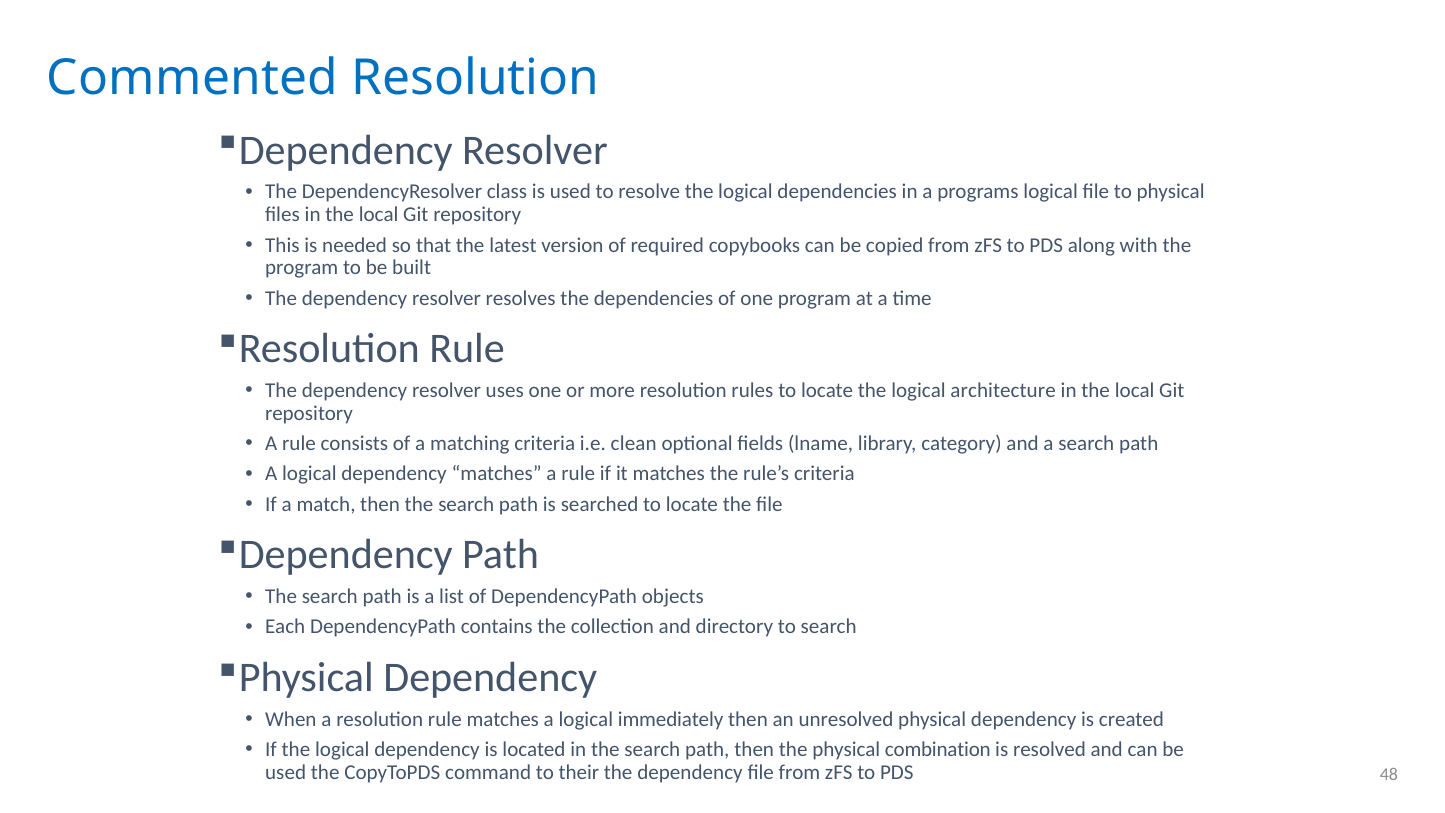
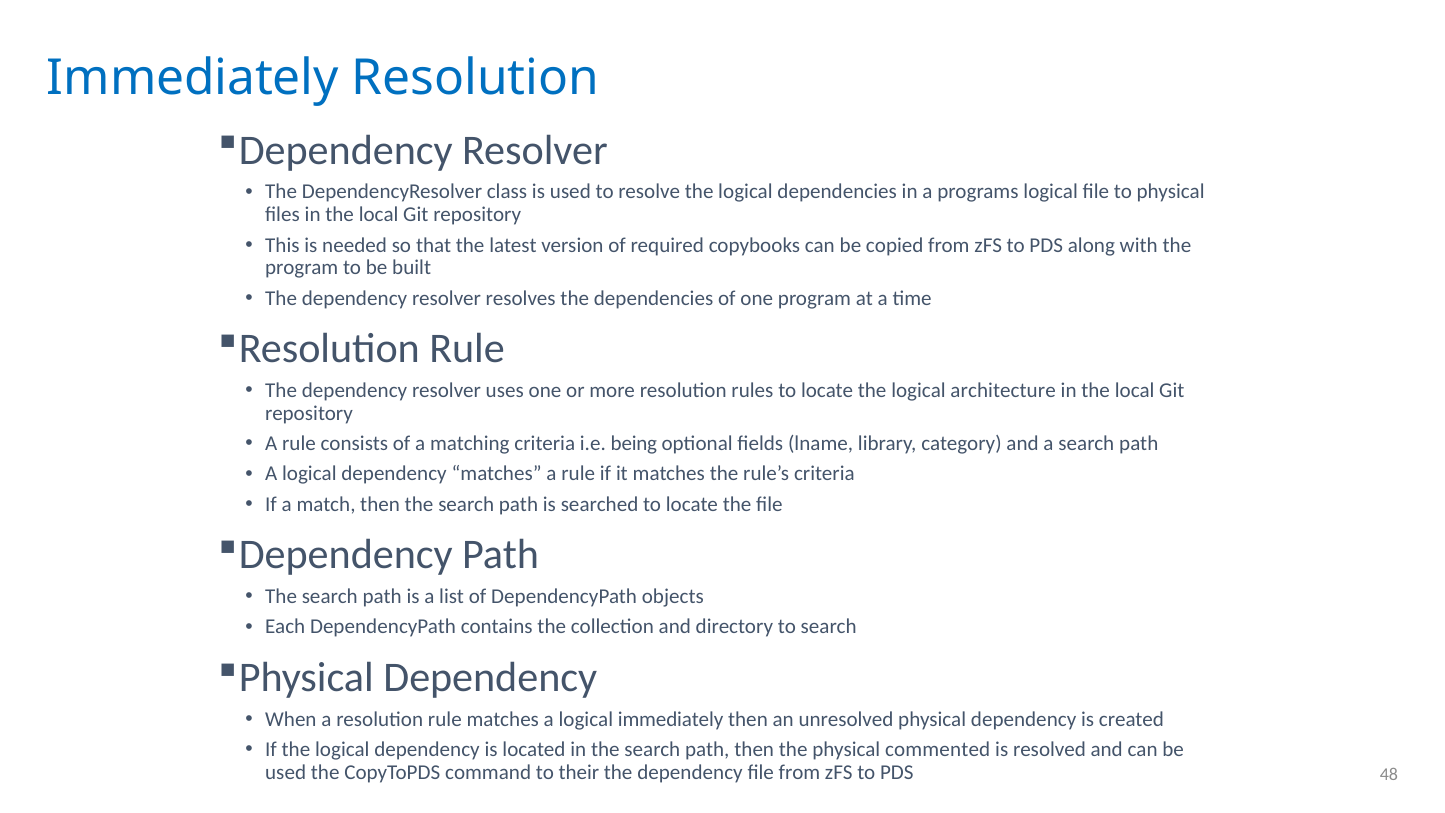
Commented at (193, 78): Commented -> Immediately
clean: clean -> being
combination: combination -> commented
